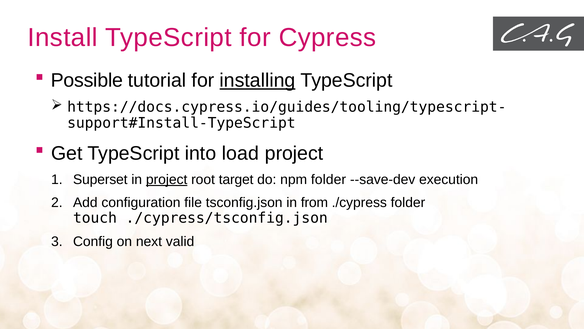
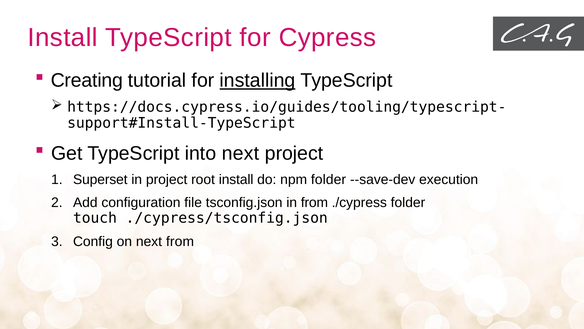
Possible: Possible -> Creating
into load: load -> next
project at (167, 179) underline: present -> none
root target: target -> install
next valid: valid -> from
